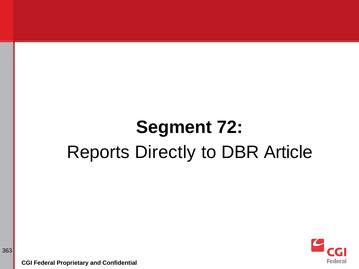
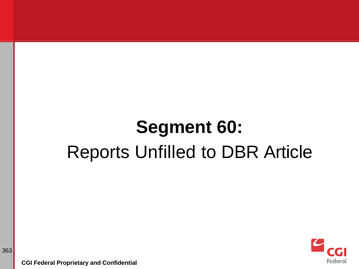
72: 72 -> 60
Directly: Directly -> Unfilled
